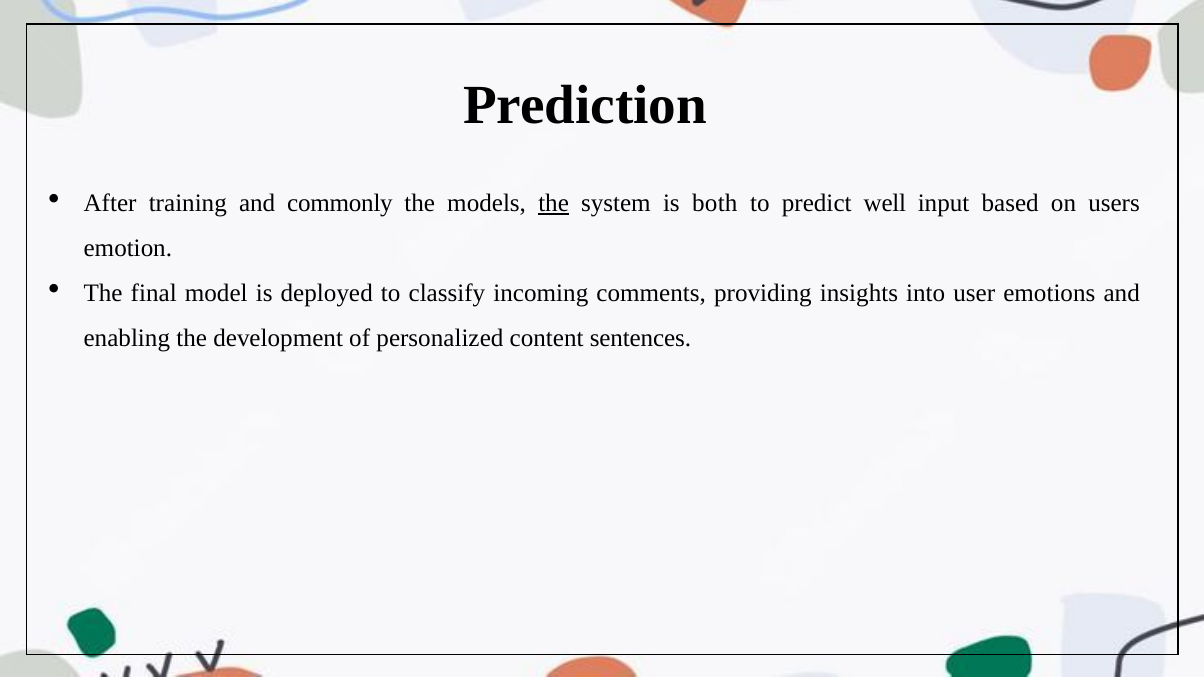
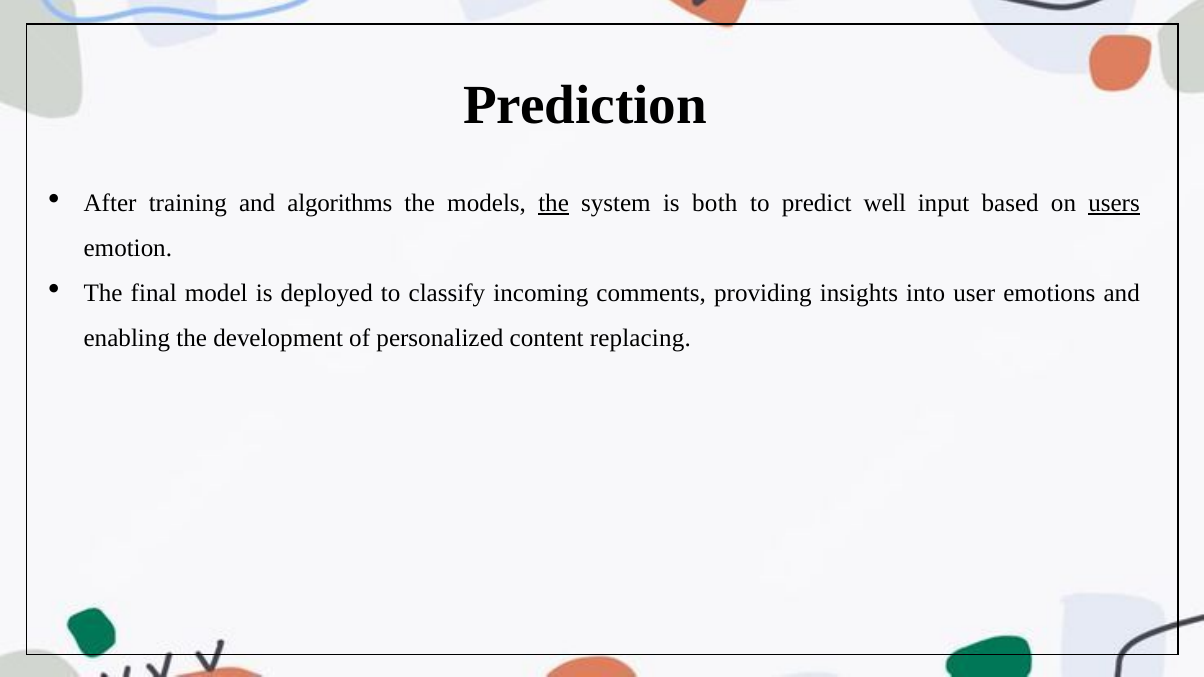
commonly: commonly -> algorithms
users underline: none -> present
sentences: sentences -> replacing
